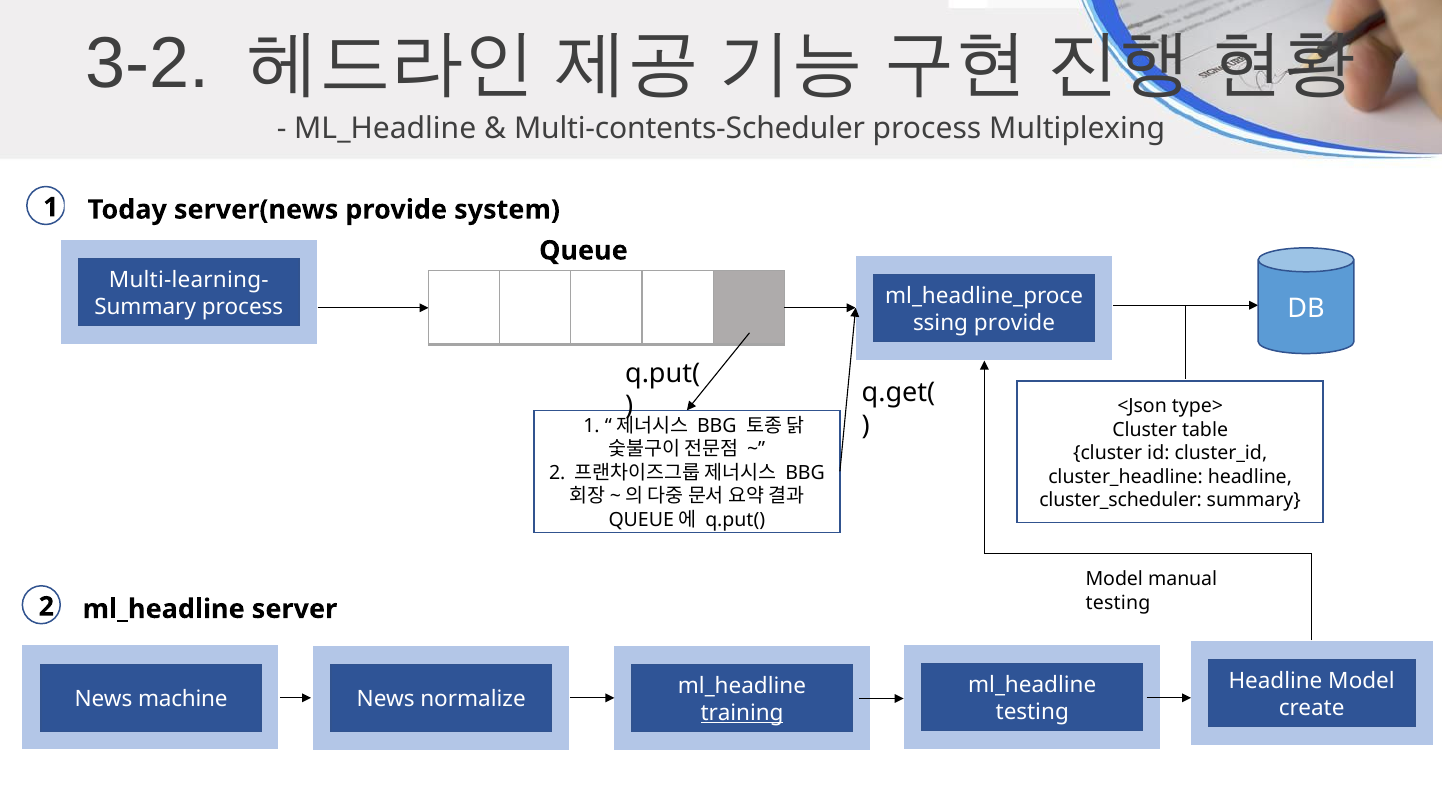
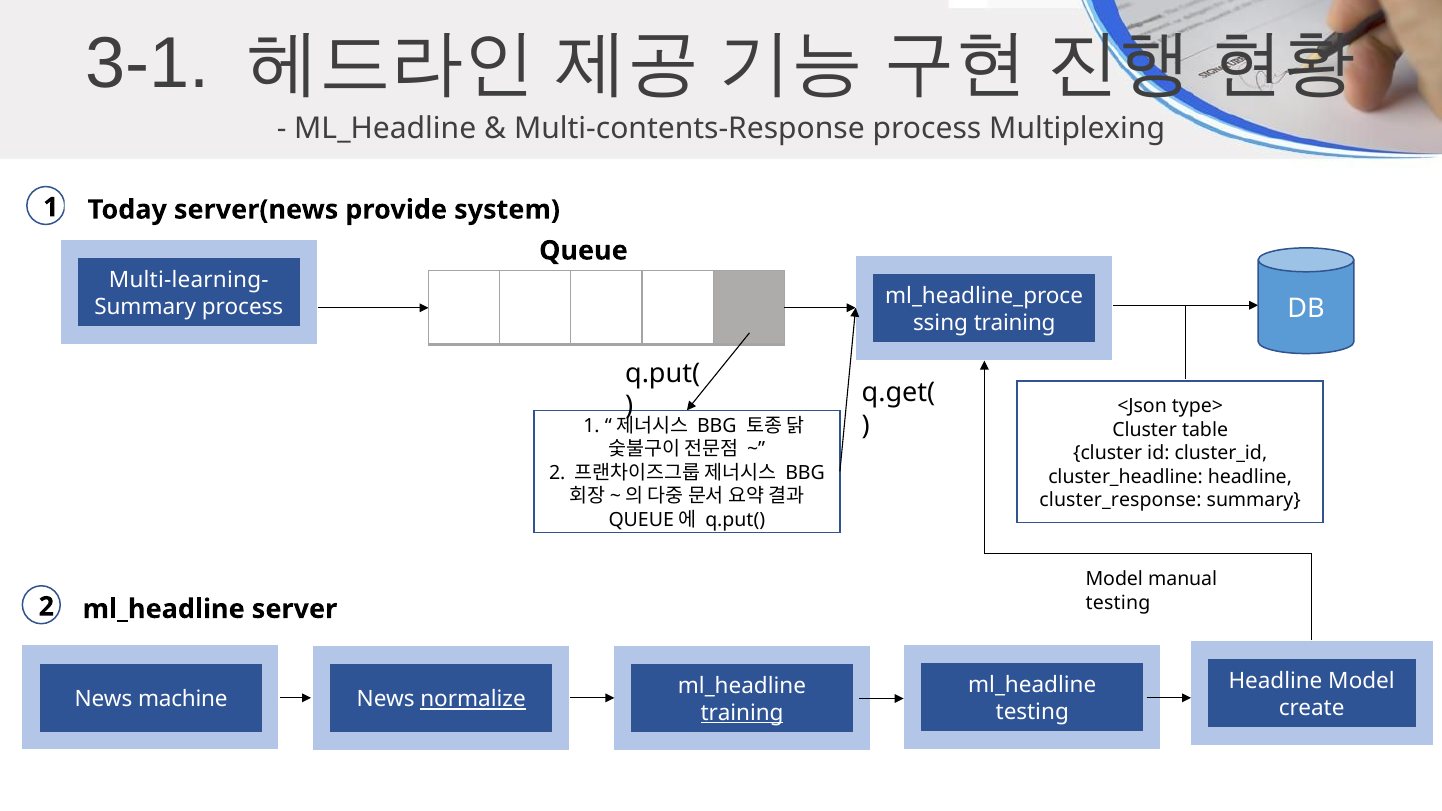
3-2: 3-2 -> 3-1
Multi-contents-Scheduler: Multi-contents-Scheduler -> Multi-contents-Response
provide at (1014, 323): provide -> training
cluster_scheduler: cluster_scheduler -> cluster_response
normalize underline: none -> present
